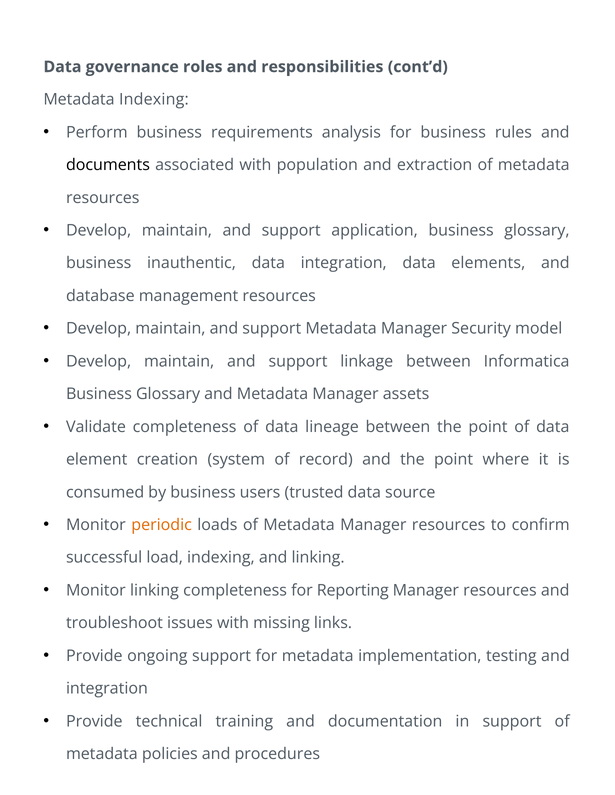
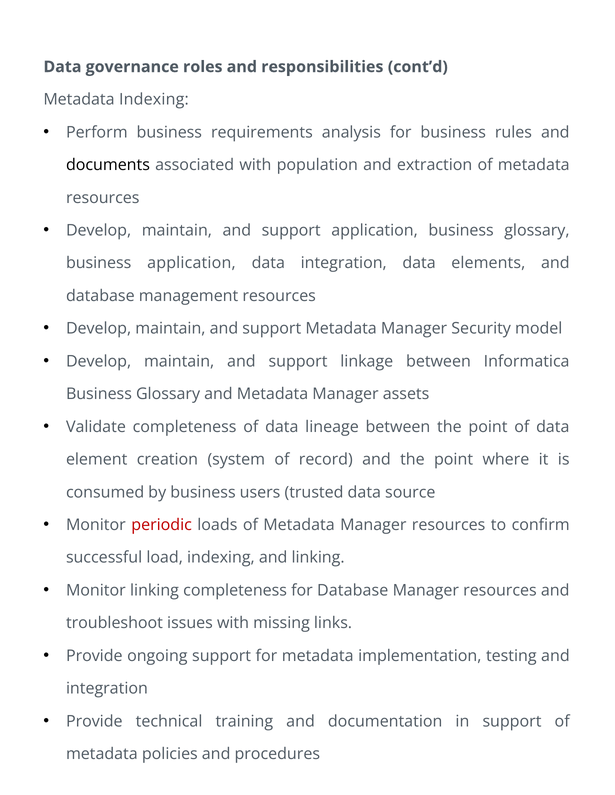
business inauthentic: inauthentic -> application
periodic colour: orange -> red
for Reporting: Reporting -> Database
